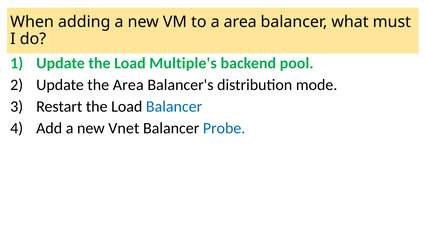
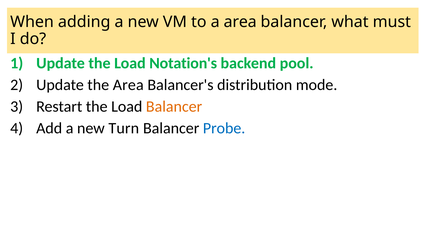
Multiple's: Multiple's -> Notation's
Balancer at (174, 107) colour: blue -> orange
Vnet: Vnet -> Turn
